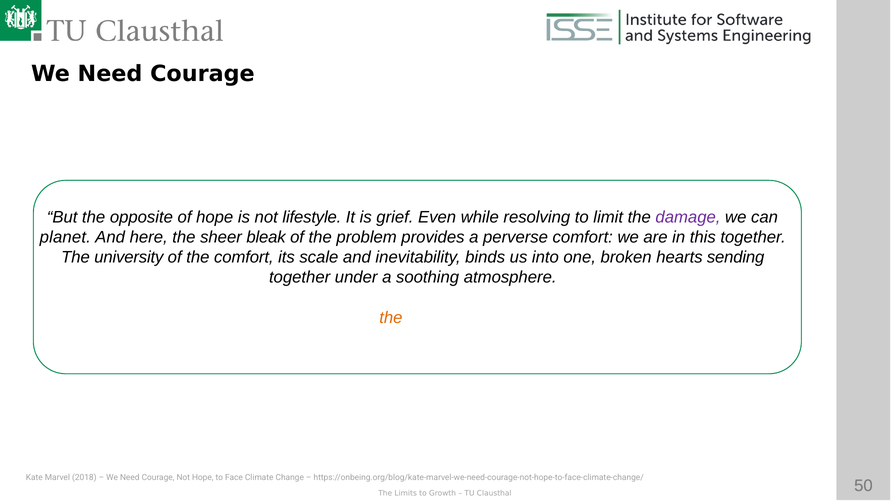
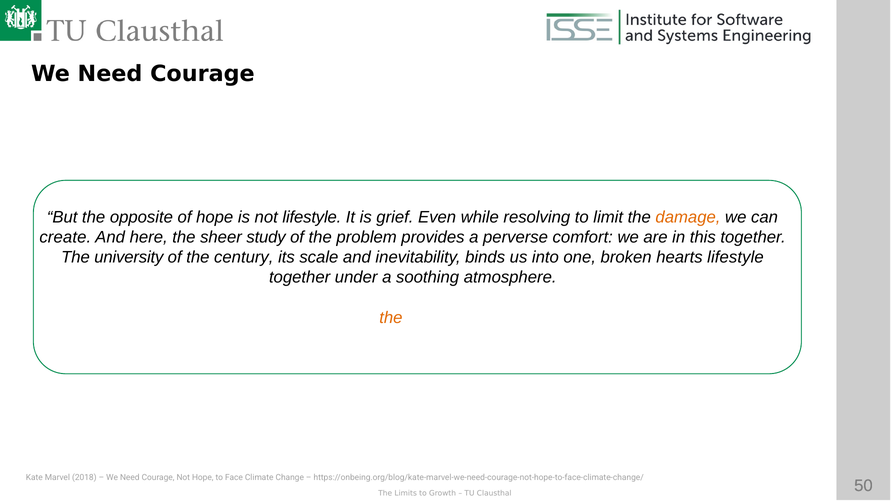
damage colour: purple -> orange
planet: planet -> create
bleak: bleak -> study
the comfort: comfort -> century
hearts sending: sending -> lifestyle
